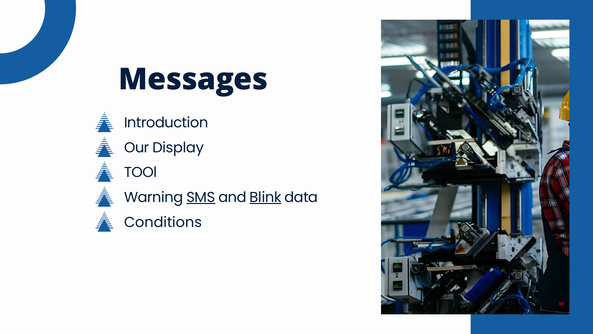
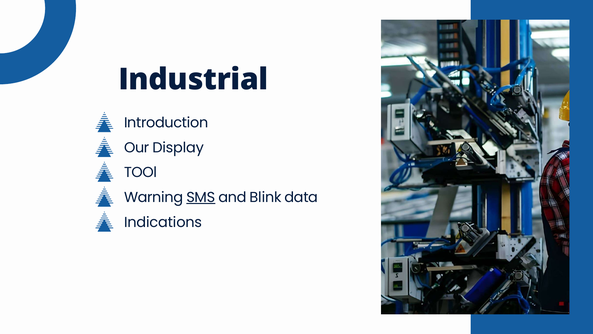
Messages: Messages -> Industrial
Blink underline: present -> none
Conditions: Conditions -> Indications
